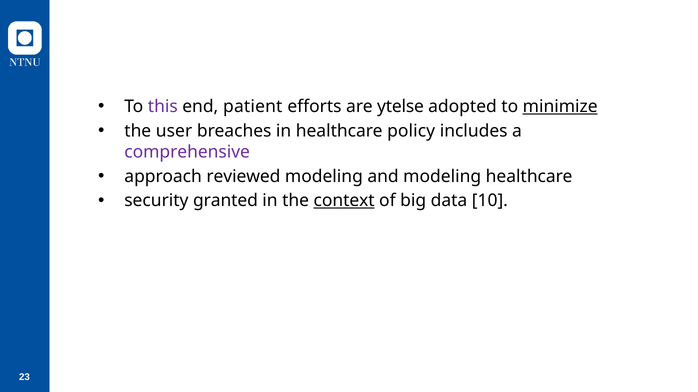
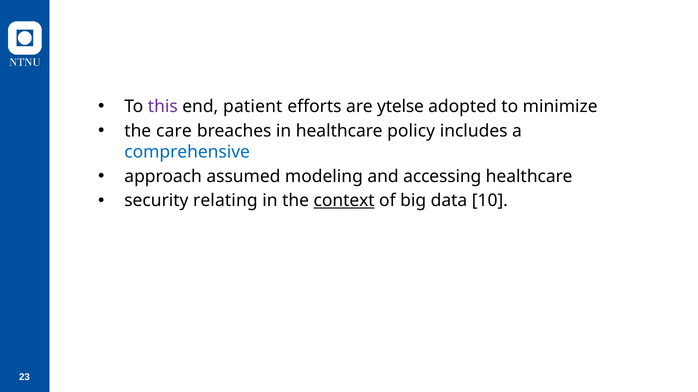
minimize underline: present -> none
user: user -> care
comprehensive colour: purple -> blue
reviewed: reviewed -> assumed
and modeling: modeling -> accessing
granted: granted -> relating
